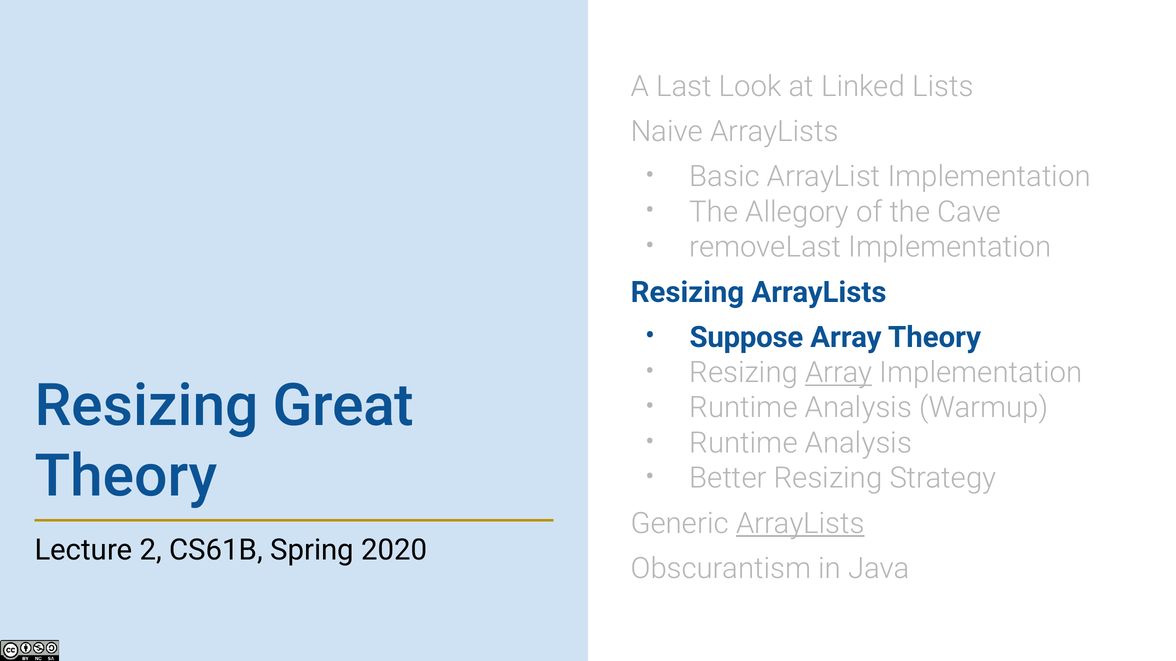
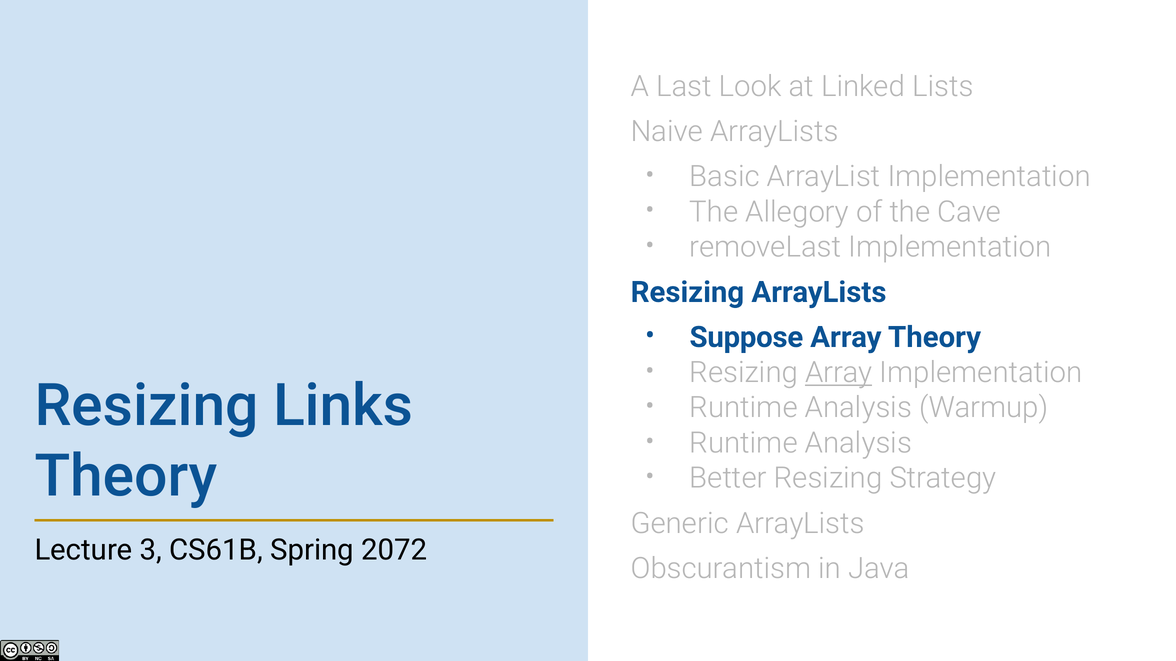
Great: Great -> Links
ArrayLists at (800, 524) underline: present -> none
2: 2 -> 3
2020: 2020 -> 2072
